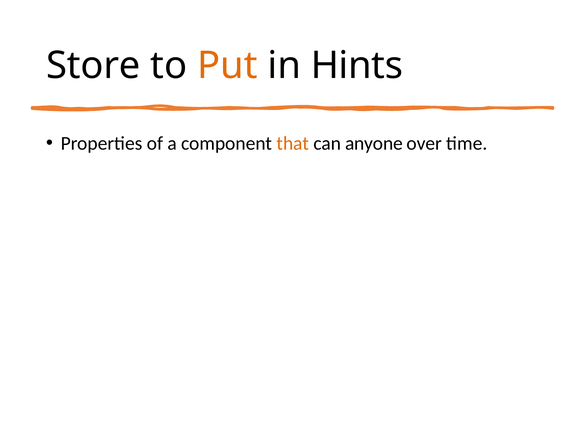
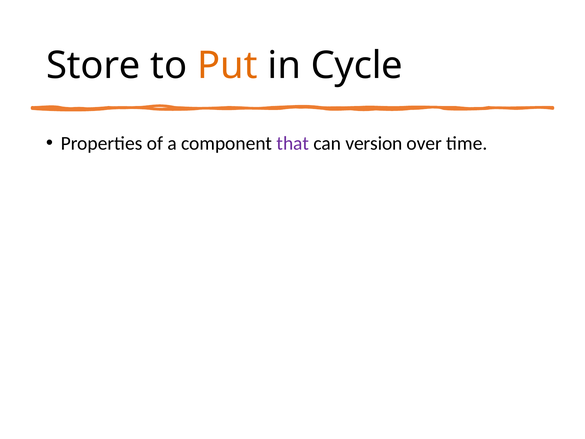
Hints: Hints -> Cycle
that colour: orange -> purple
anyone: anyone -> version
